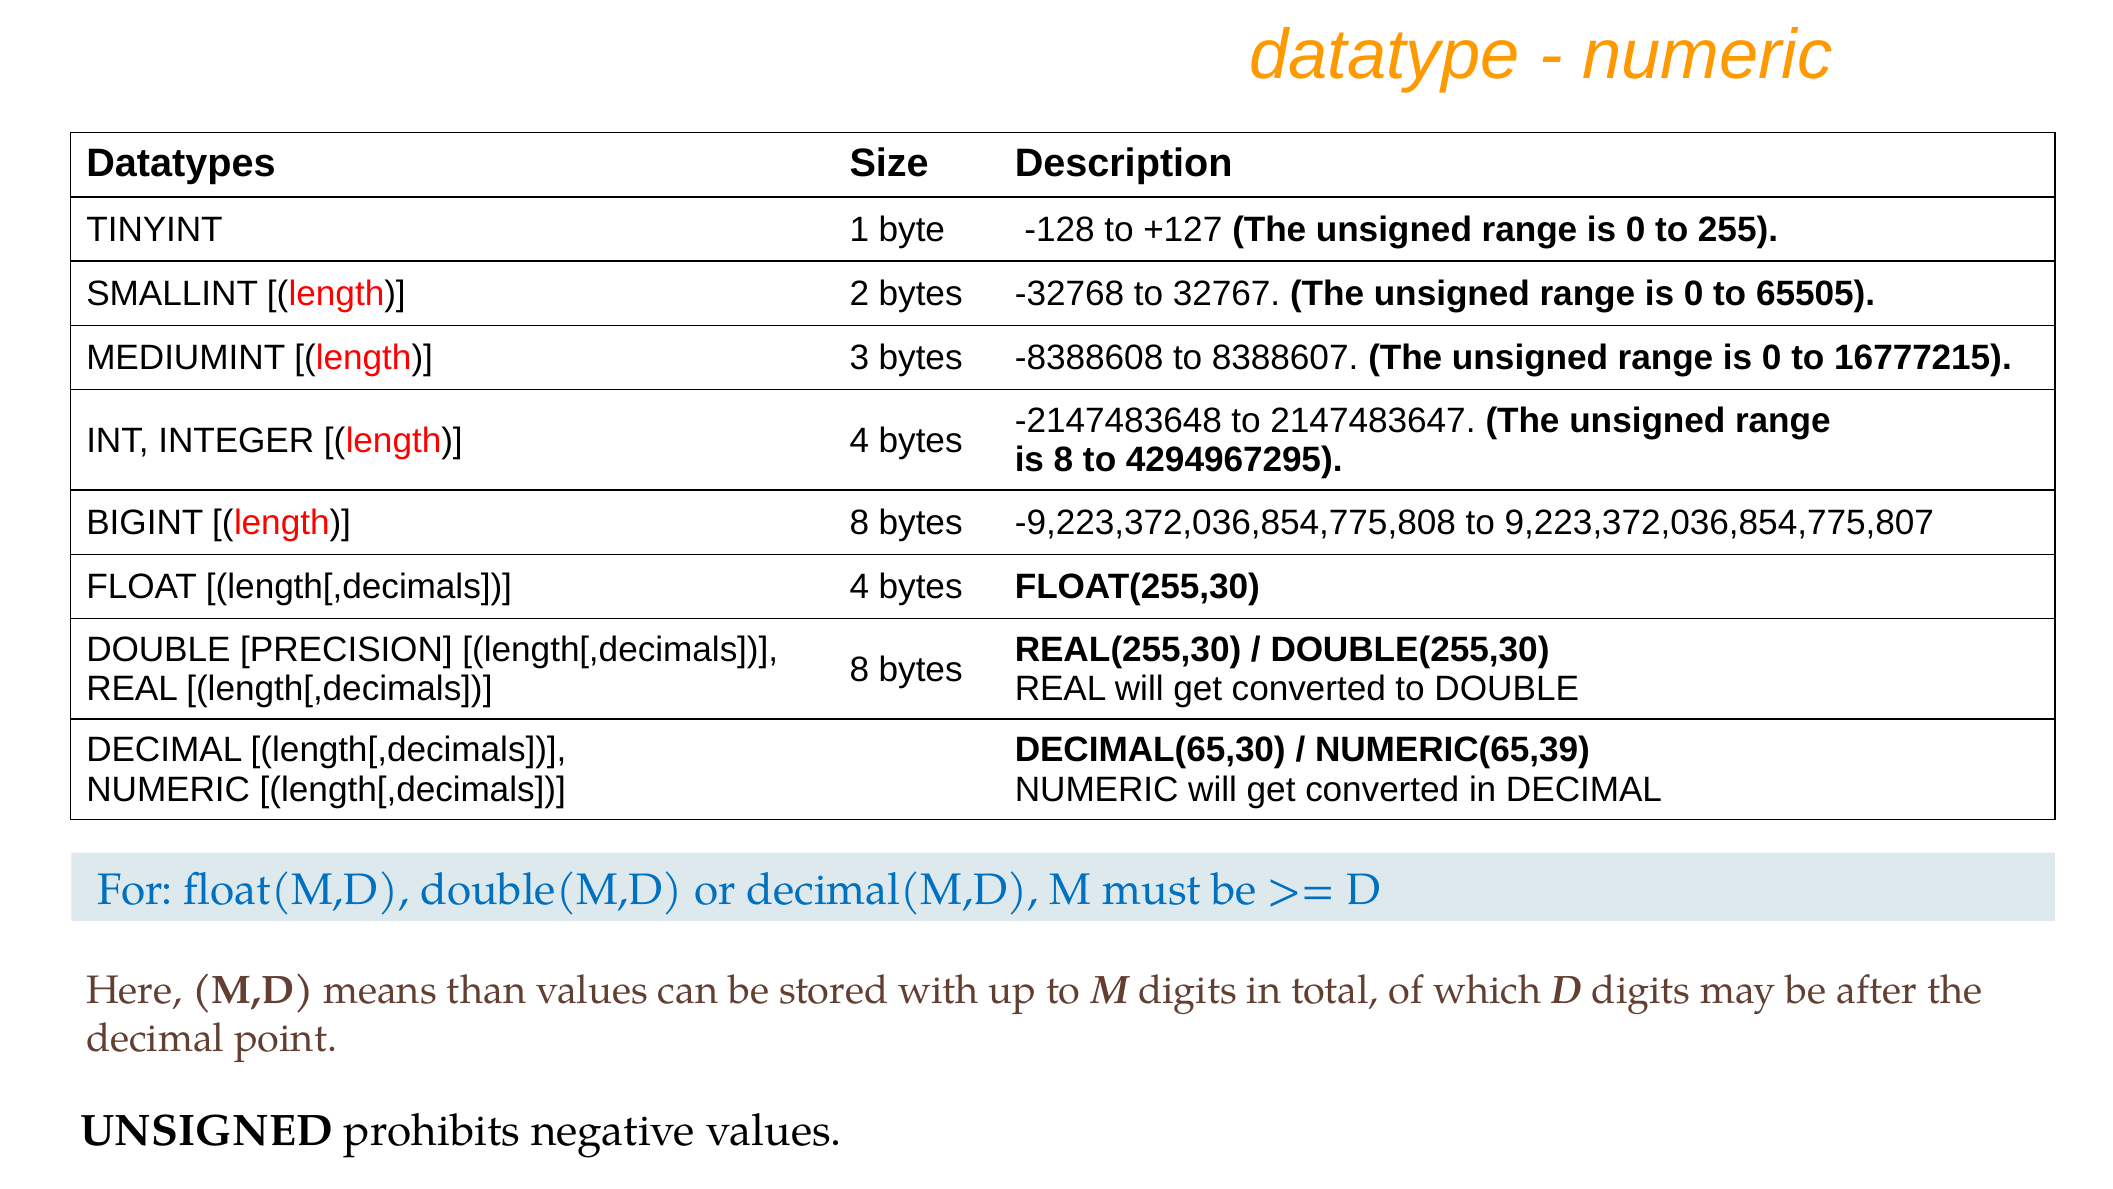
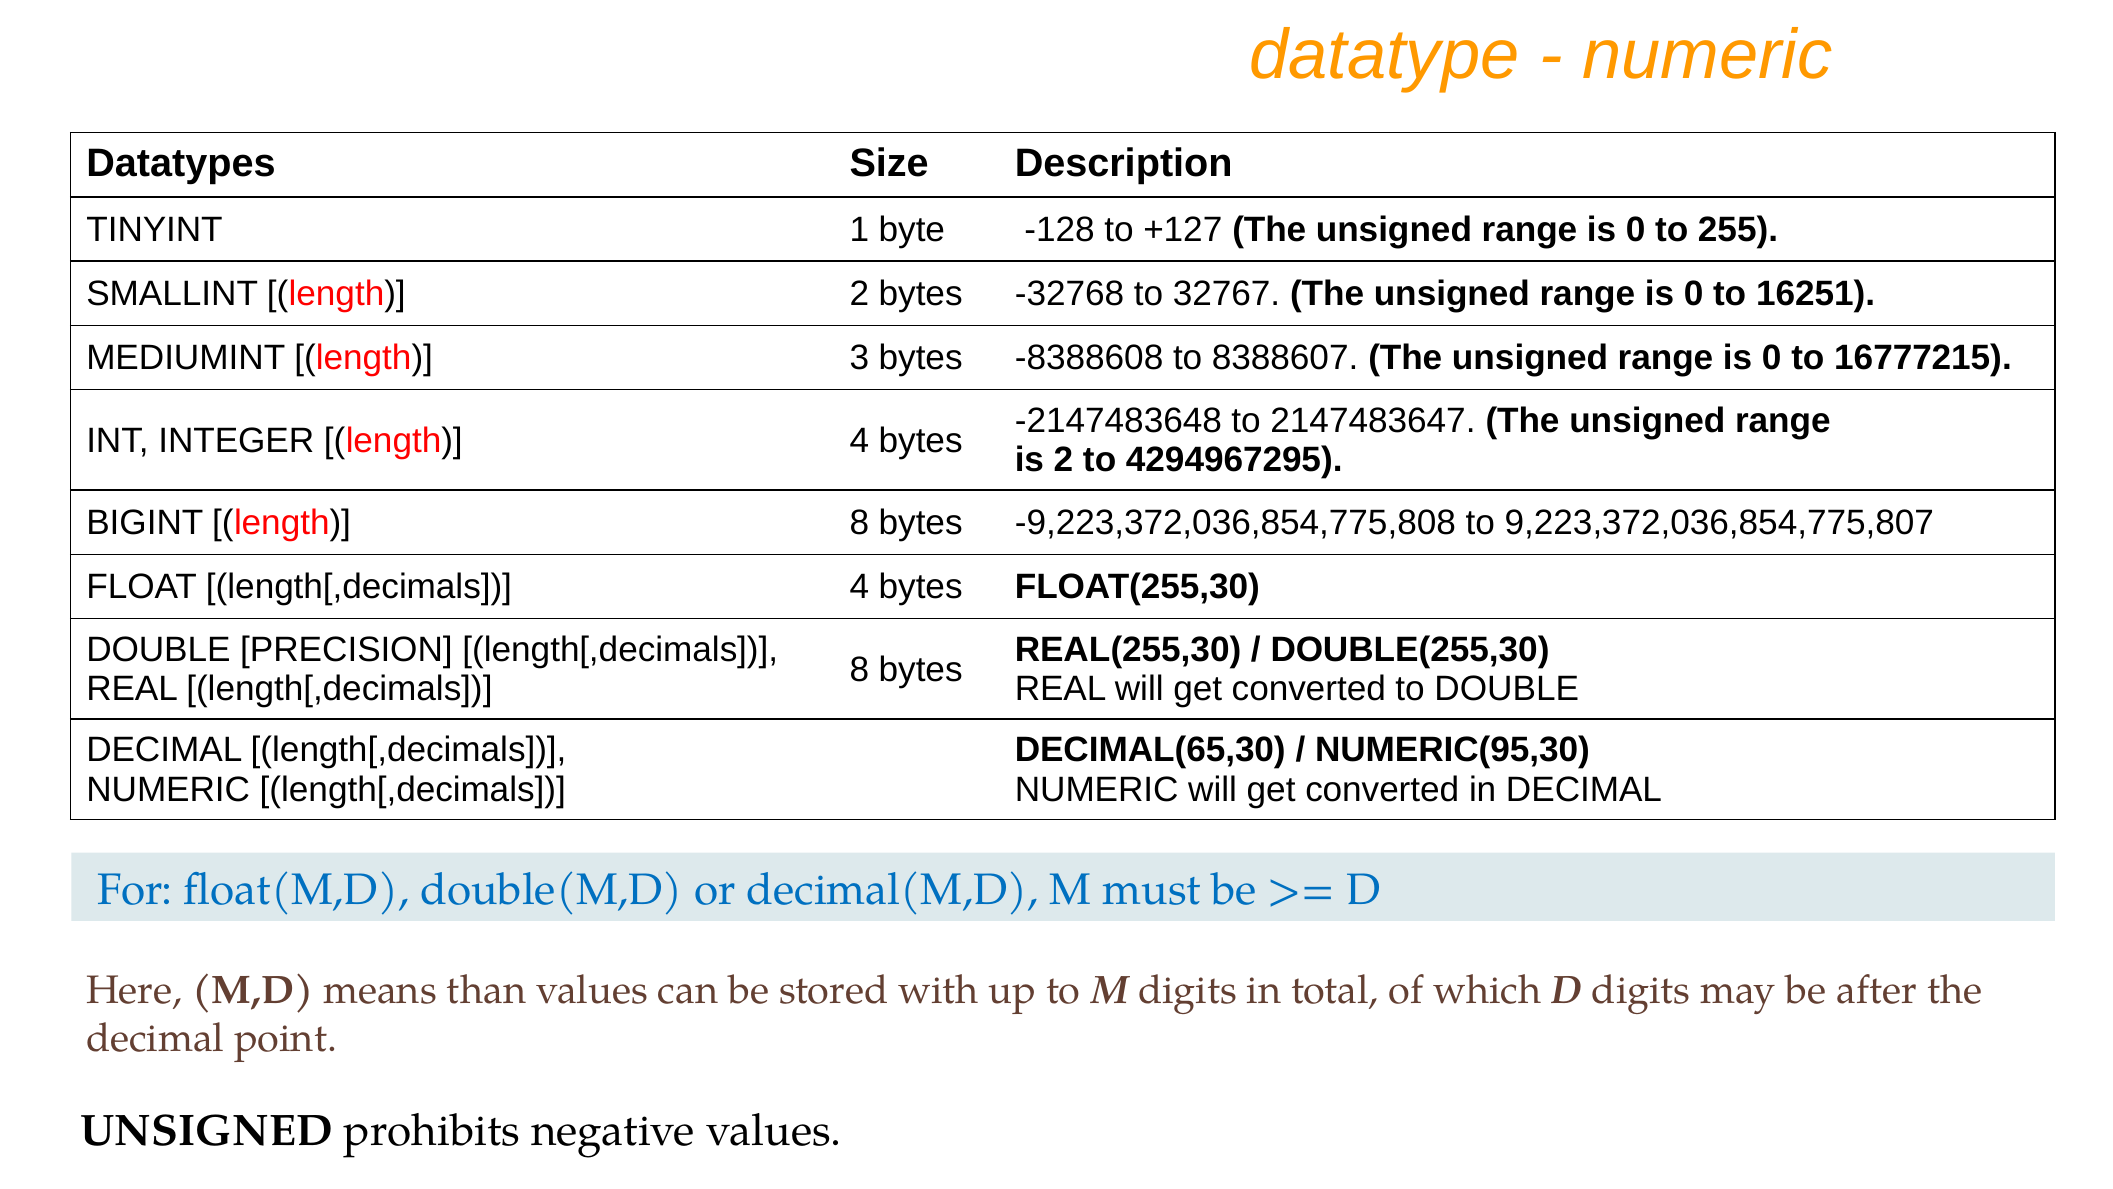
65505: 65505 -> 16251
is 8: 8 -> 2
NUMERIC(65,39: NUMERIC(65,39 -> NUMERIC(95,30
